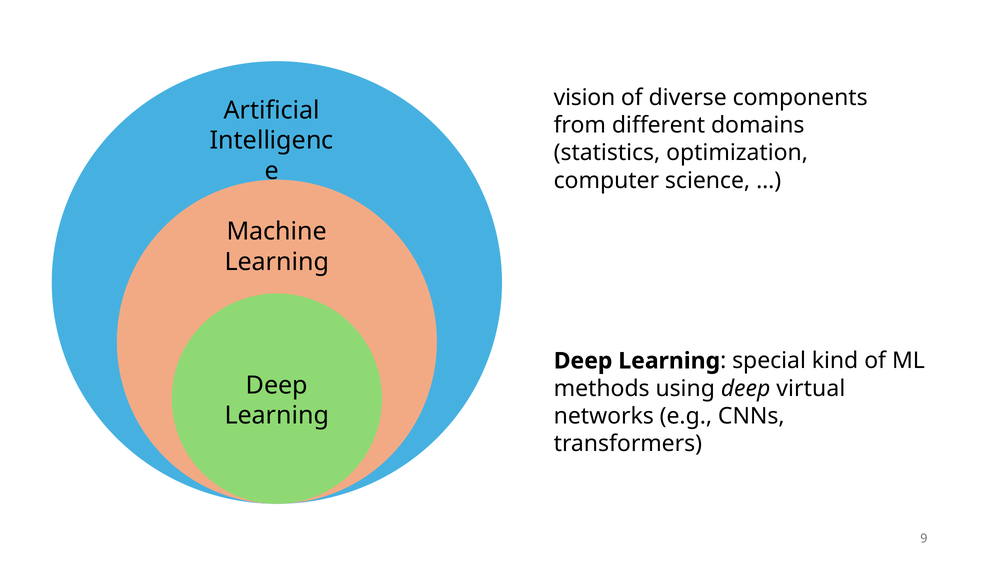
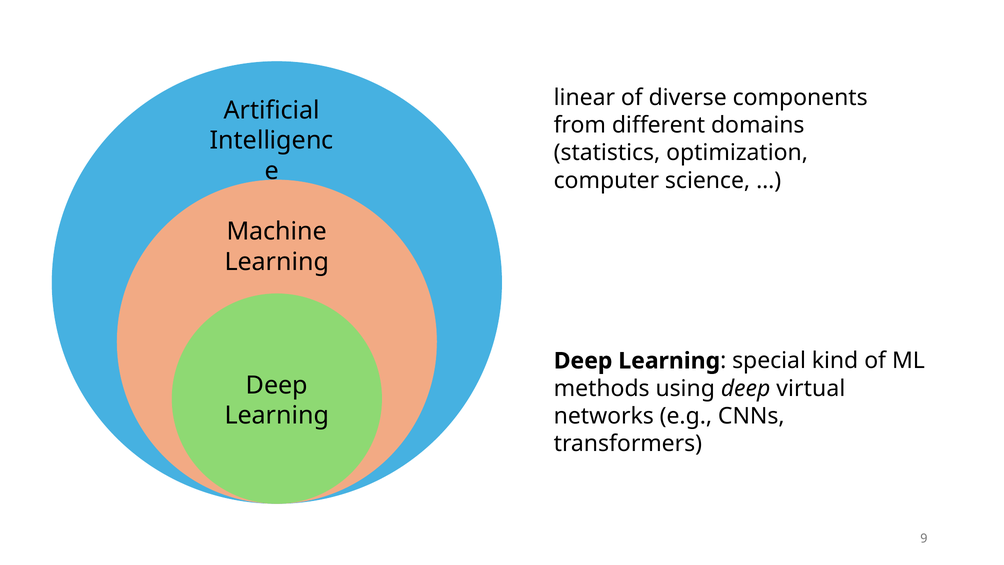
vision: vision -> linear
